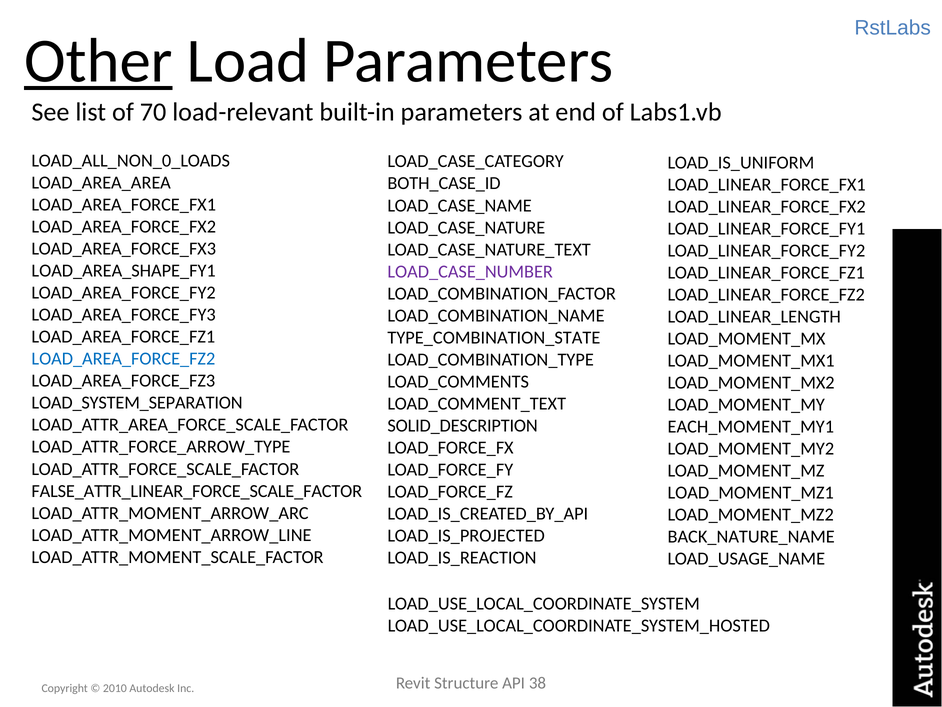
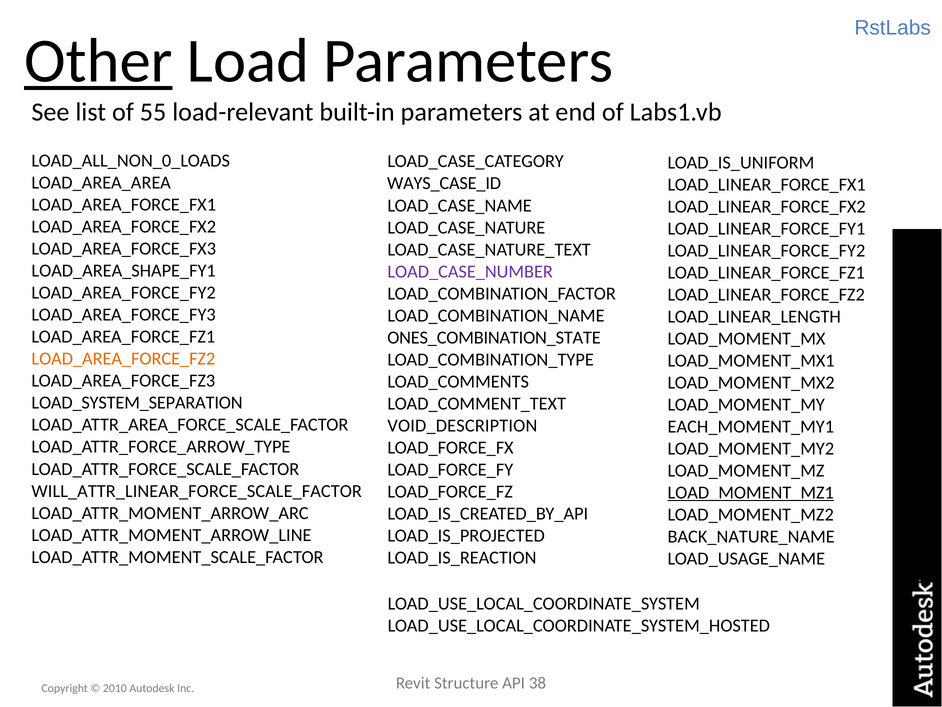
70: 70 -> 55
BOTH_CASE_ID: BOTH_CASE_ID -> WAYS_CASE_ID
TYPE_COMBINATION_STATE: TYPE_COMBINATION_STATE -> ONES_COMBINATION_STATE
LOAD_AREA_FORCE_FZ2 colour: blue -> orange
SOLID_DESCRIPTION: SOLID_DESCRIPTION -> VOID_DESCRIPTION
FALSE_ATTR_LINEAR_FORCE_SCALE_FACTOR: FALSE_ATTR_LINEAR_FORCE_SCALE_FACTOR -> WILL_ATTR_LINEAR_FORCE_SCALE_FACTOR
LOAD_MOMENT_MZ1 underline: none -> present
